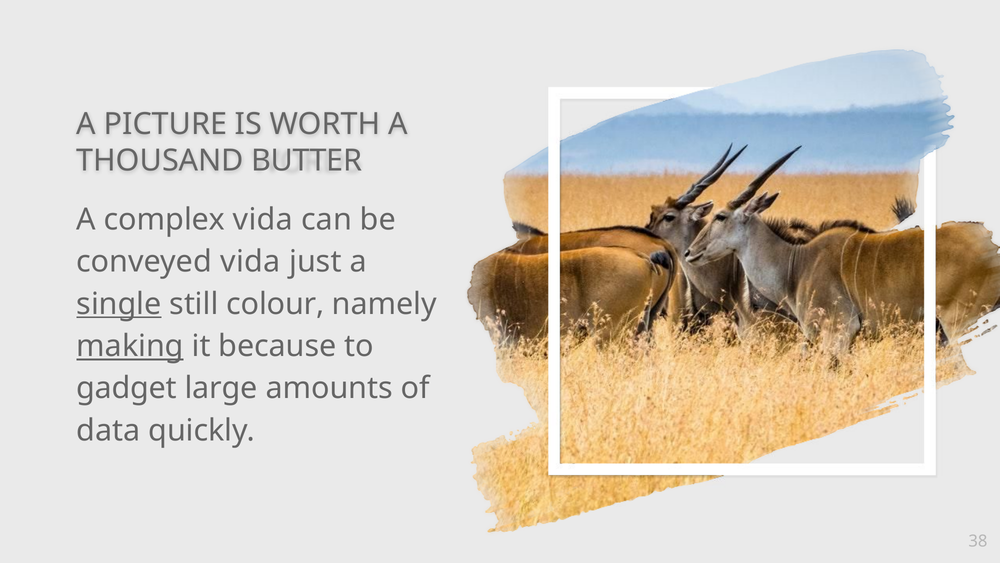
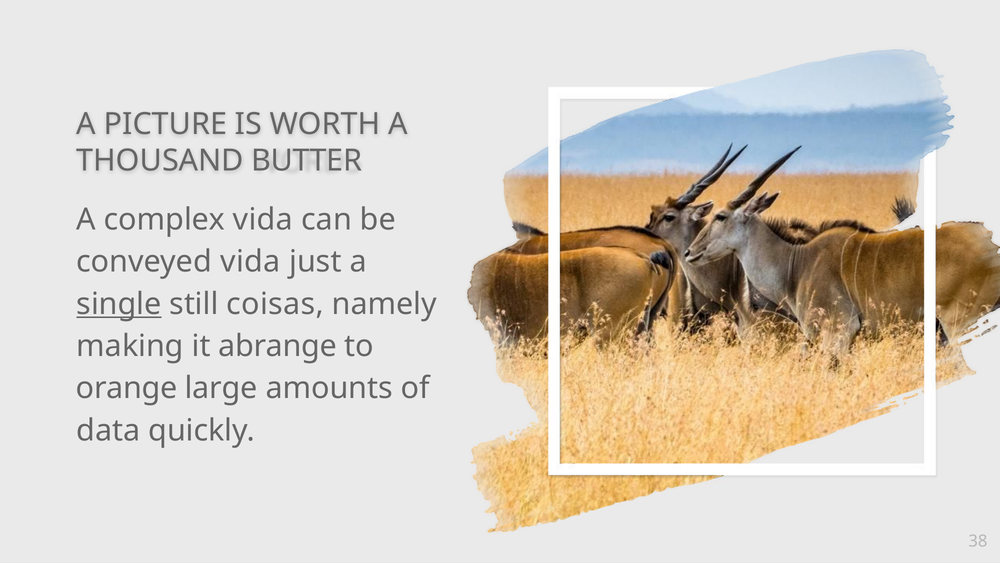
colour: colour -> coisas
making underline: present -> none
because: because -> abrange
gadget: gadget -> orange
